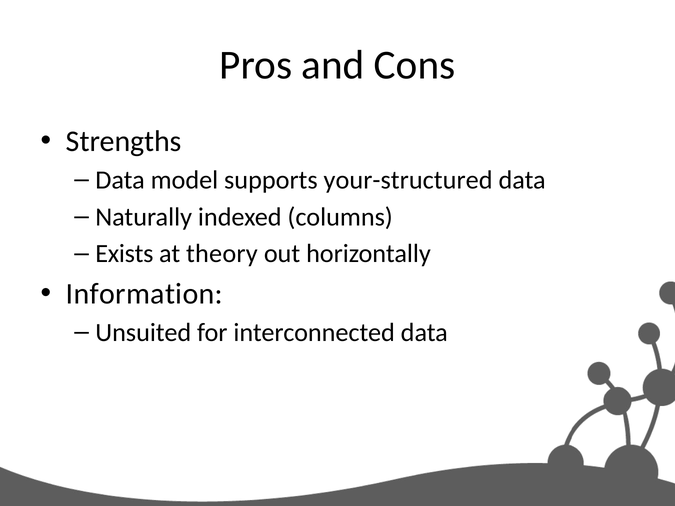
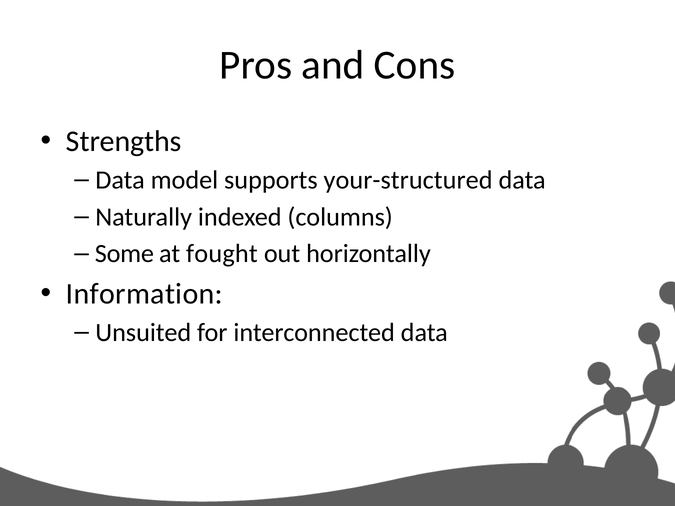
Exists: Exists -> Some
theory: theory -> fought
